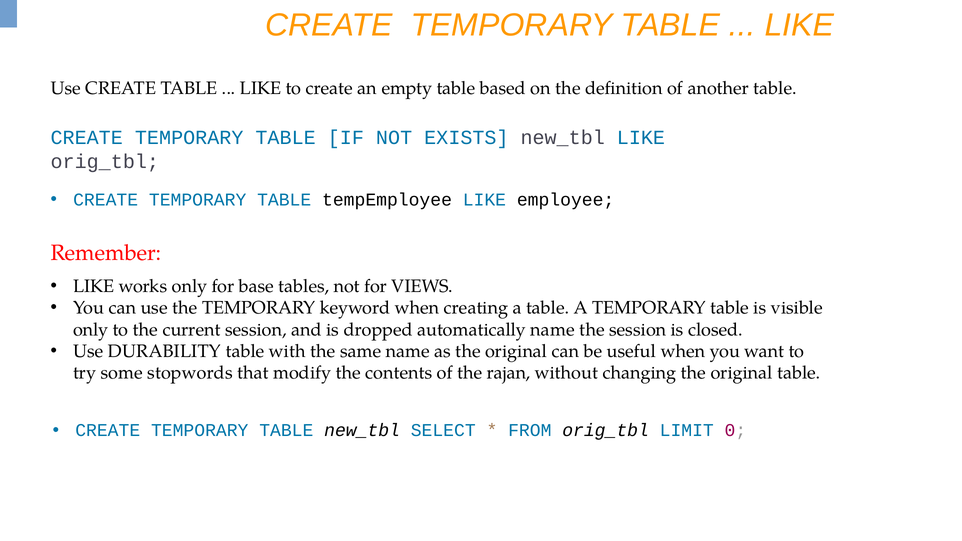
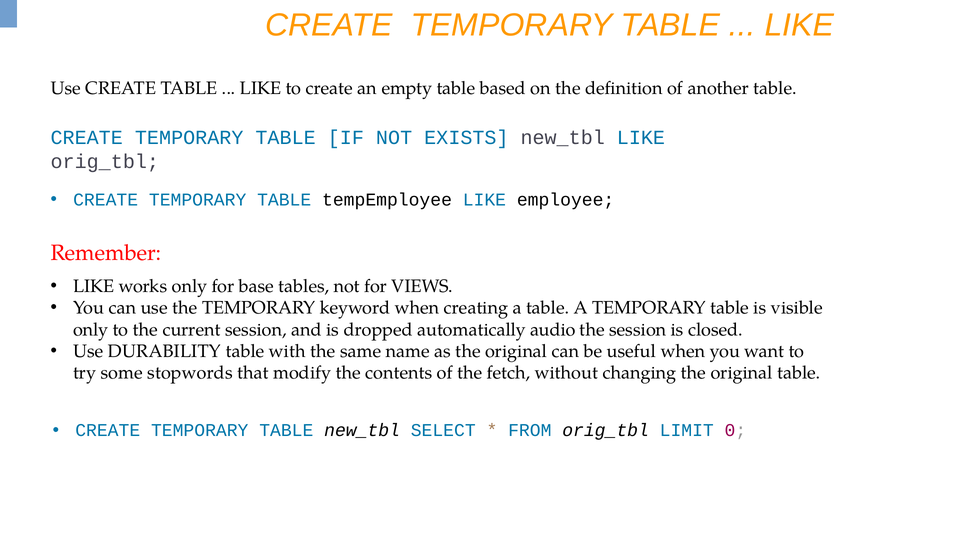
automatically name: name -> audio
rajan: rajan -> fetch
